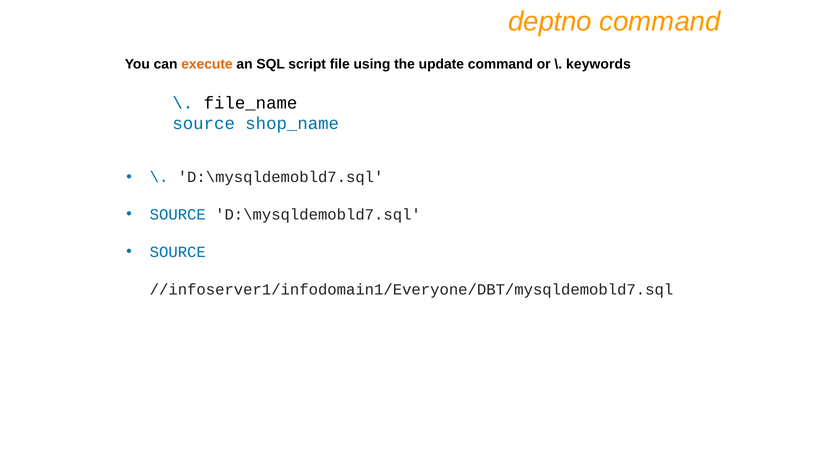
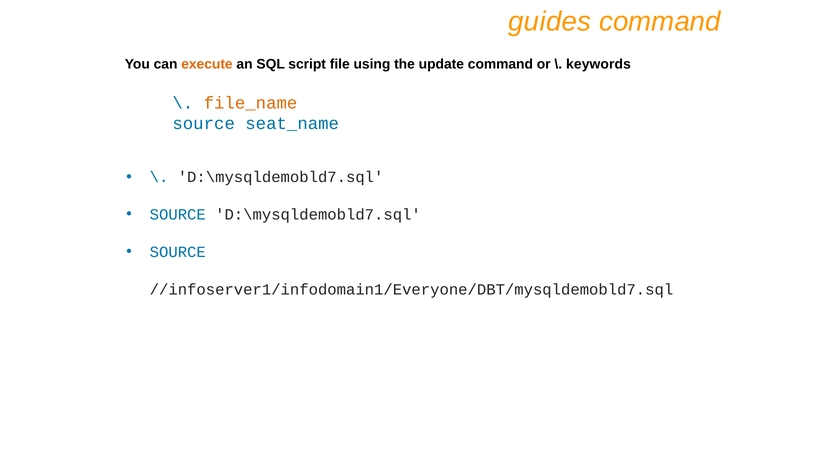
deptno: deptno -> guides
file_name colour: black -> orange
shop_name: shop_name -> seat_name
